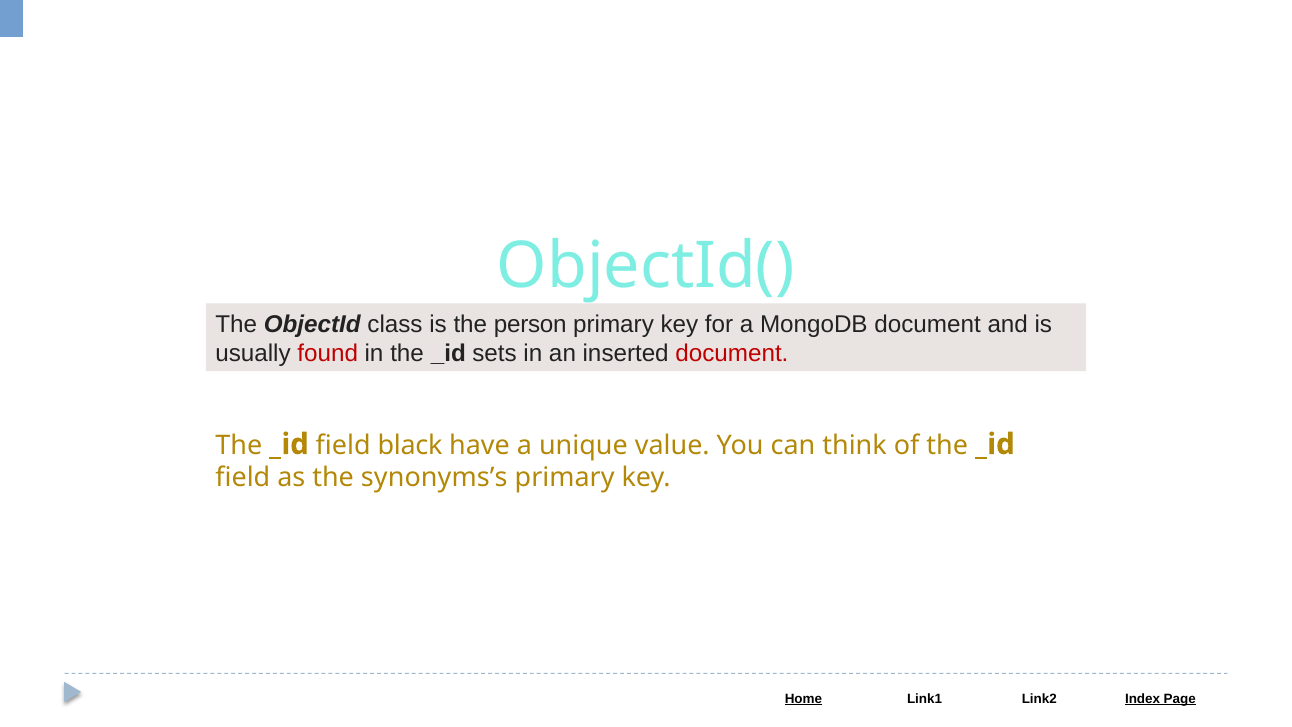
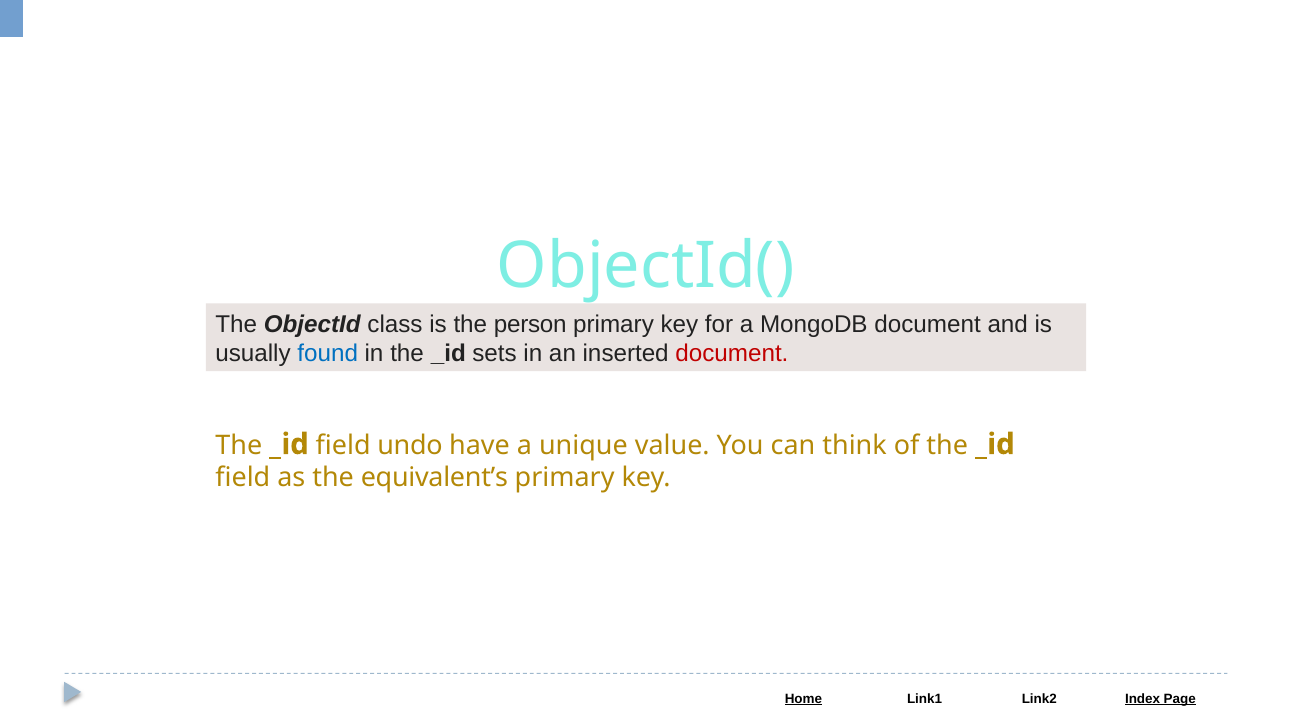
found colour: red -> blue
black: black -> undo
synonyms’s: synonyms’s -> equivalent’s
